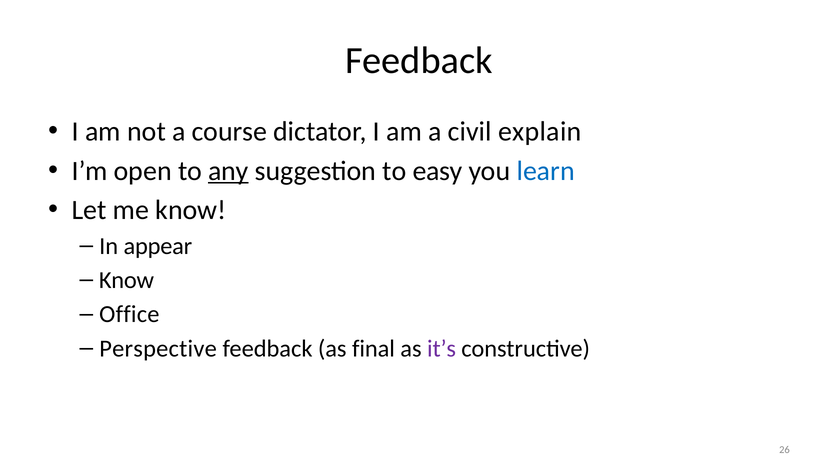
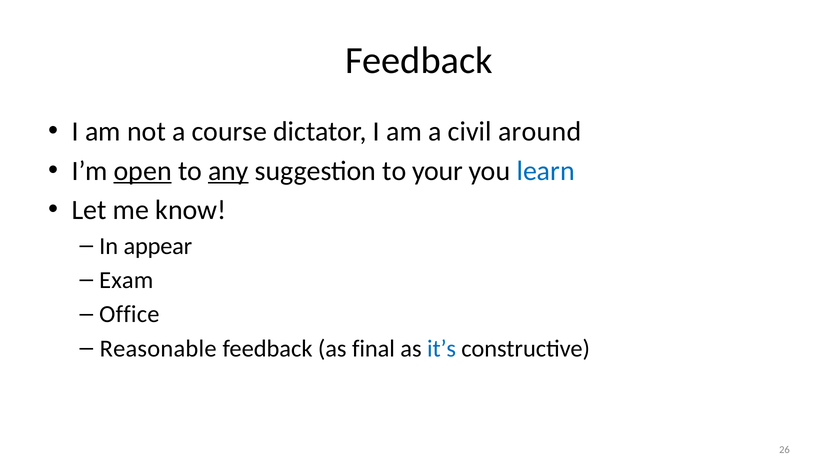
explain: explain -> around
open underline: none -> present
easy: easy -> your
Know at (126, 280): Know -> Exam
Perspective: Perspective -> Reasonable
it’s colour: purple -> blue
